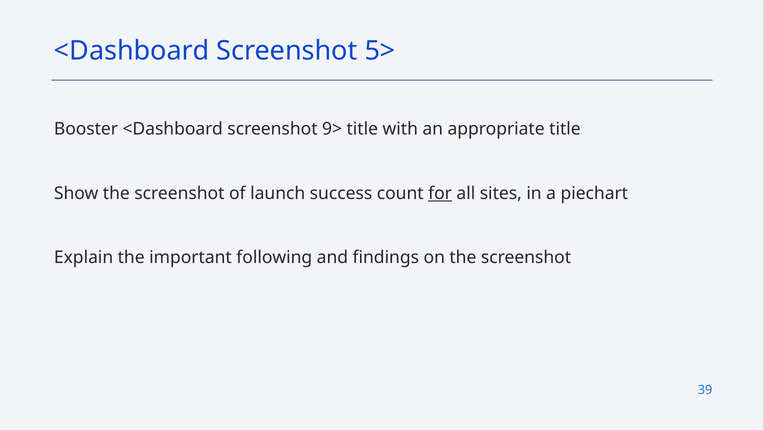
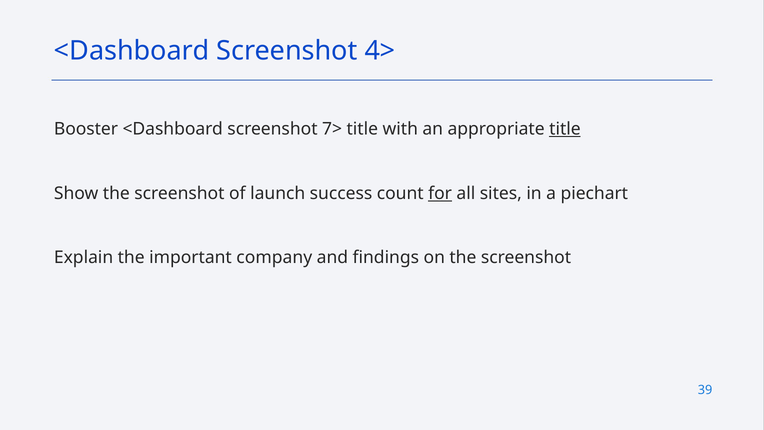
5>: 5> -> 4>
9>: 9> -> 7>
title at (565, 129) underline: none -> present
following: following -> company
